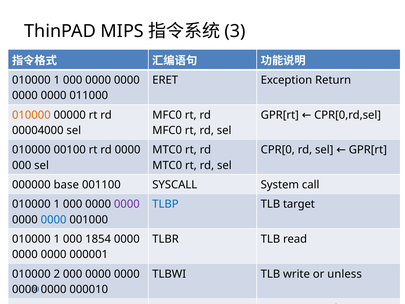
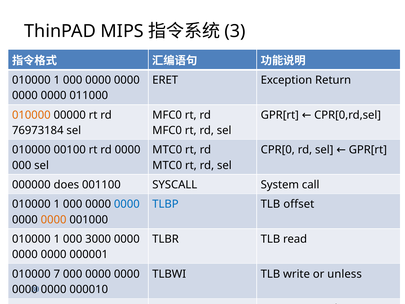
00004000: 00004000 -> 76973184
base: base -> does
0000 at (127, 204) colour: purple -> blue
target: target -> offset
0000 at (54, 219) colour: blue -> orange
1854: 1854 -> 3000
2: 2 -> 7
